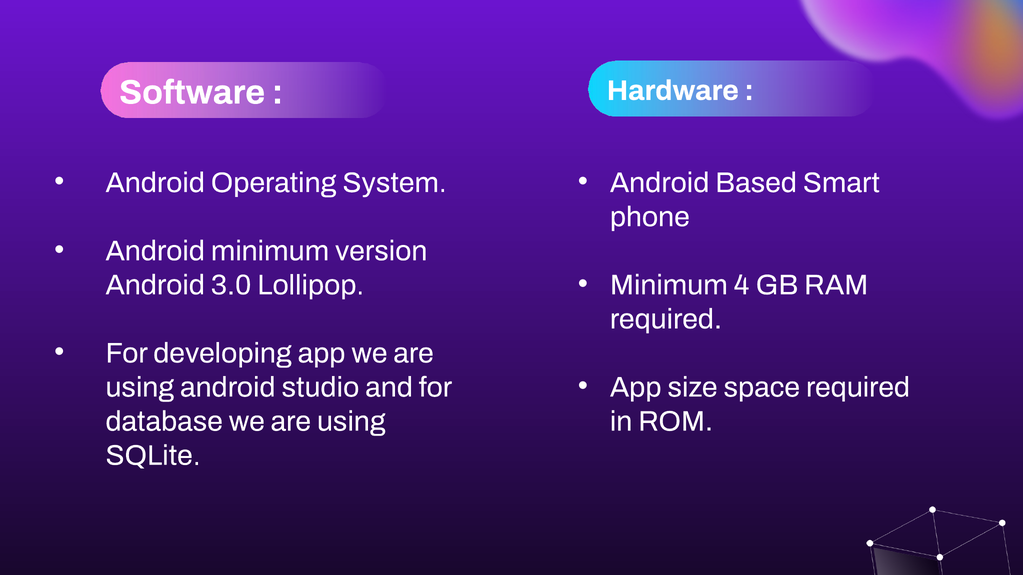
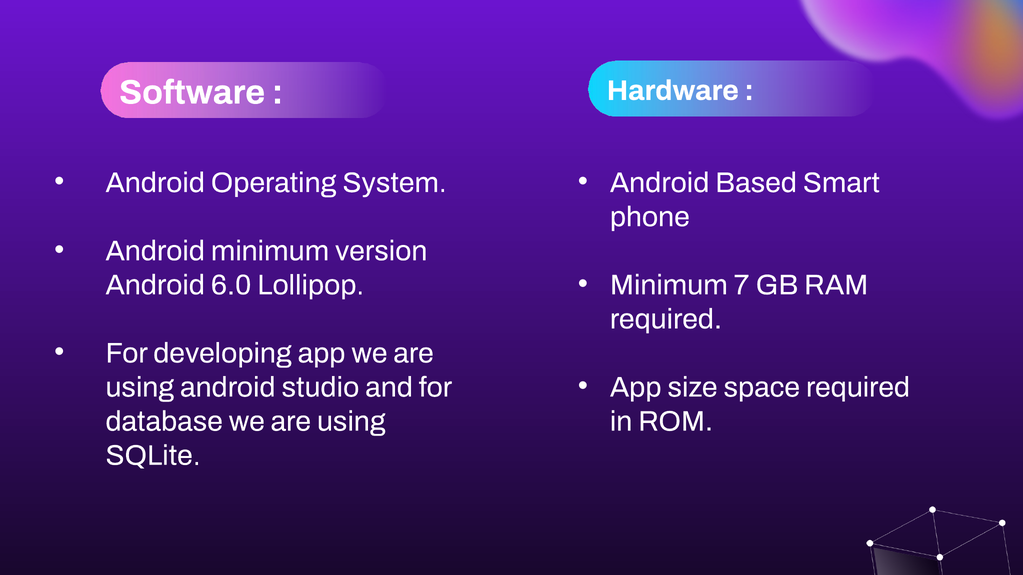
4: 4 -> 7
3.0: 3.0 -> 6.0
